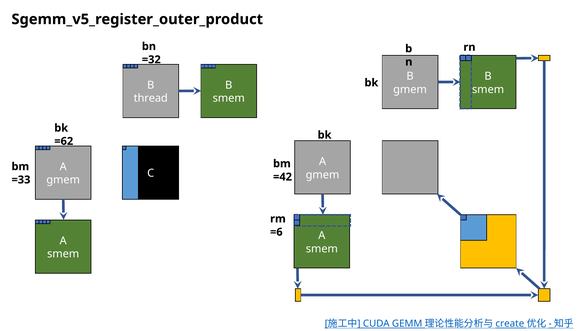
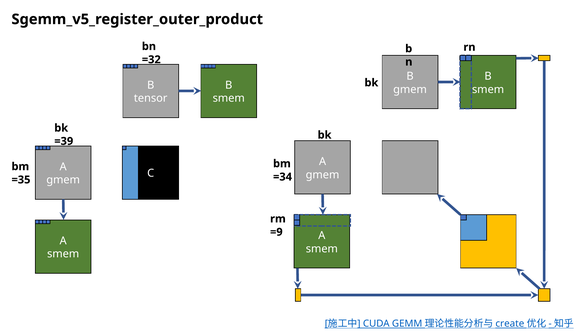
thread: thread -> tensor
=62: =62 -> =39
=42: =42 -> =34
=33: =33 -> =35
=6: =6 -> =9
